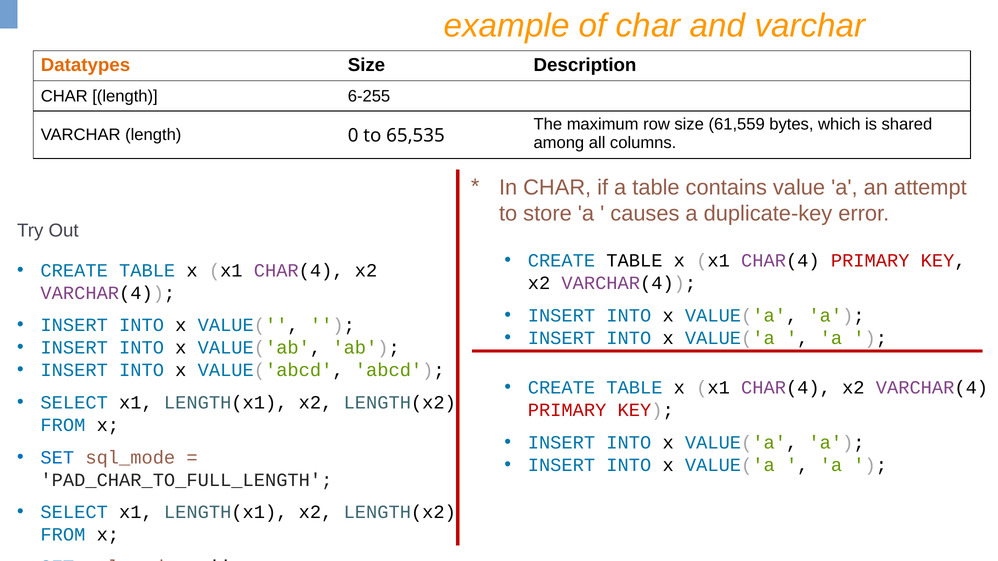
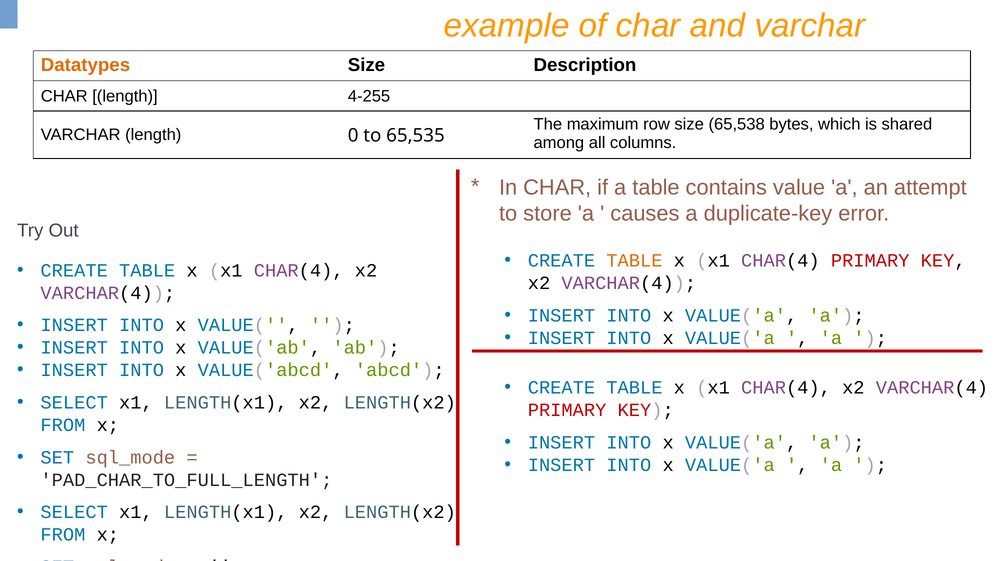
6-255: 6-255 -> 4-255
61,559: 61,559 -> 65,538
TABLE at (634, 261) colour: black -> orange
